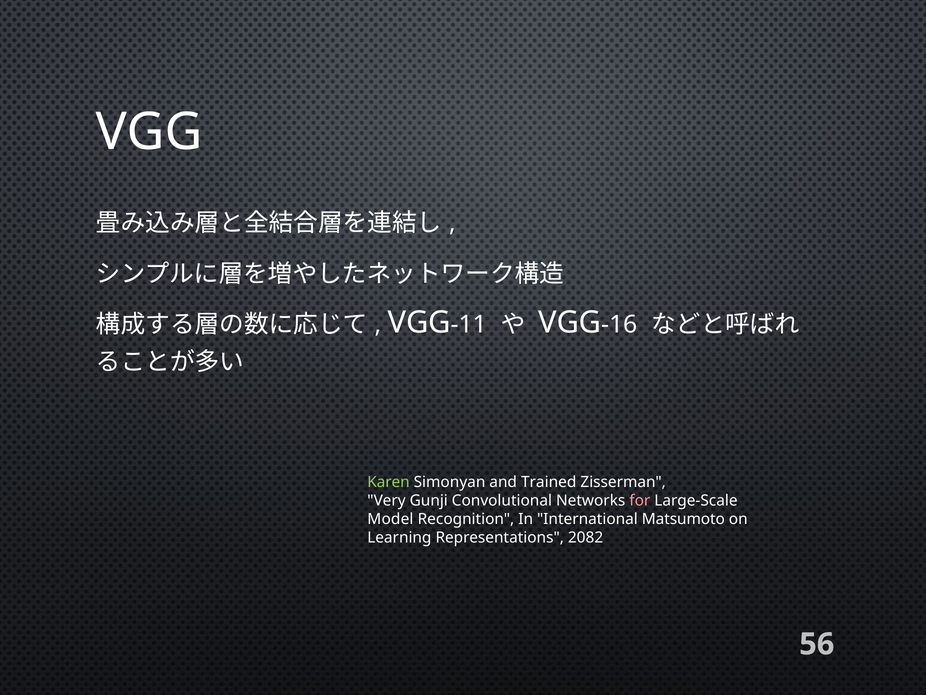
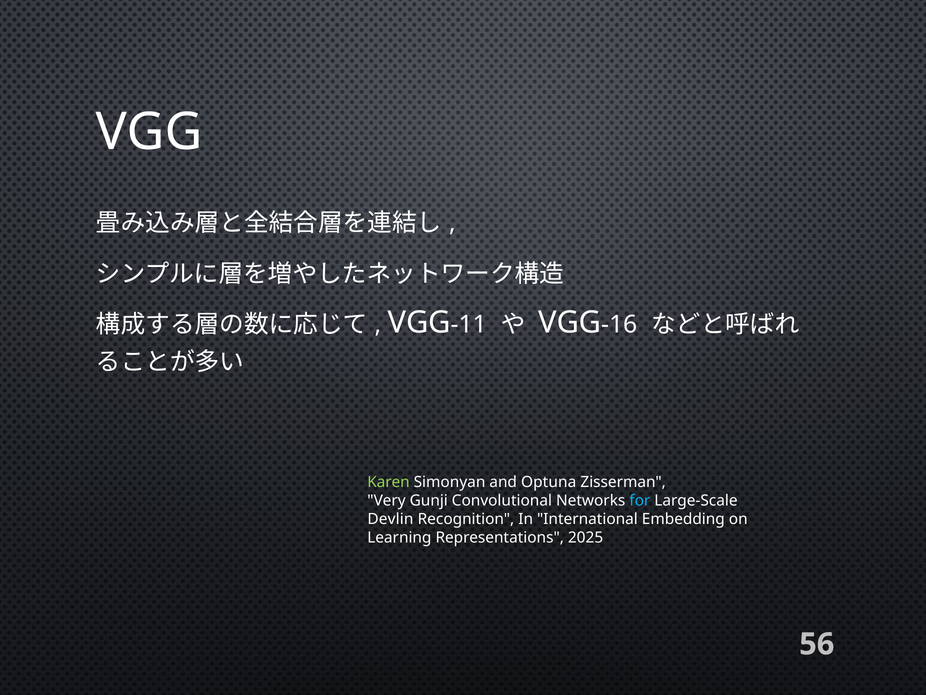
Trained: Trained -> Optuna
for colour: pink -> light blue
Model: Model -> Devlin
Matsumoto: Matsumoto -> Embedding
2082: 2082 -> 2025
